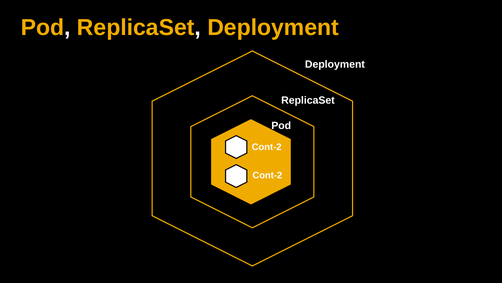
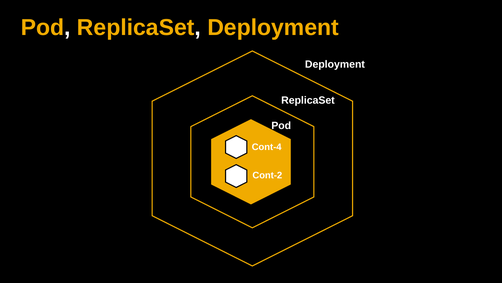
Cont-2 at (267, 147): Cont-2 -> Cont-4
